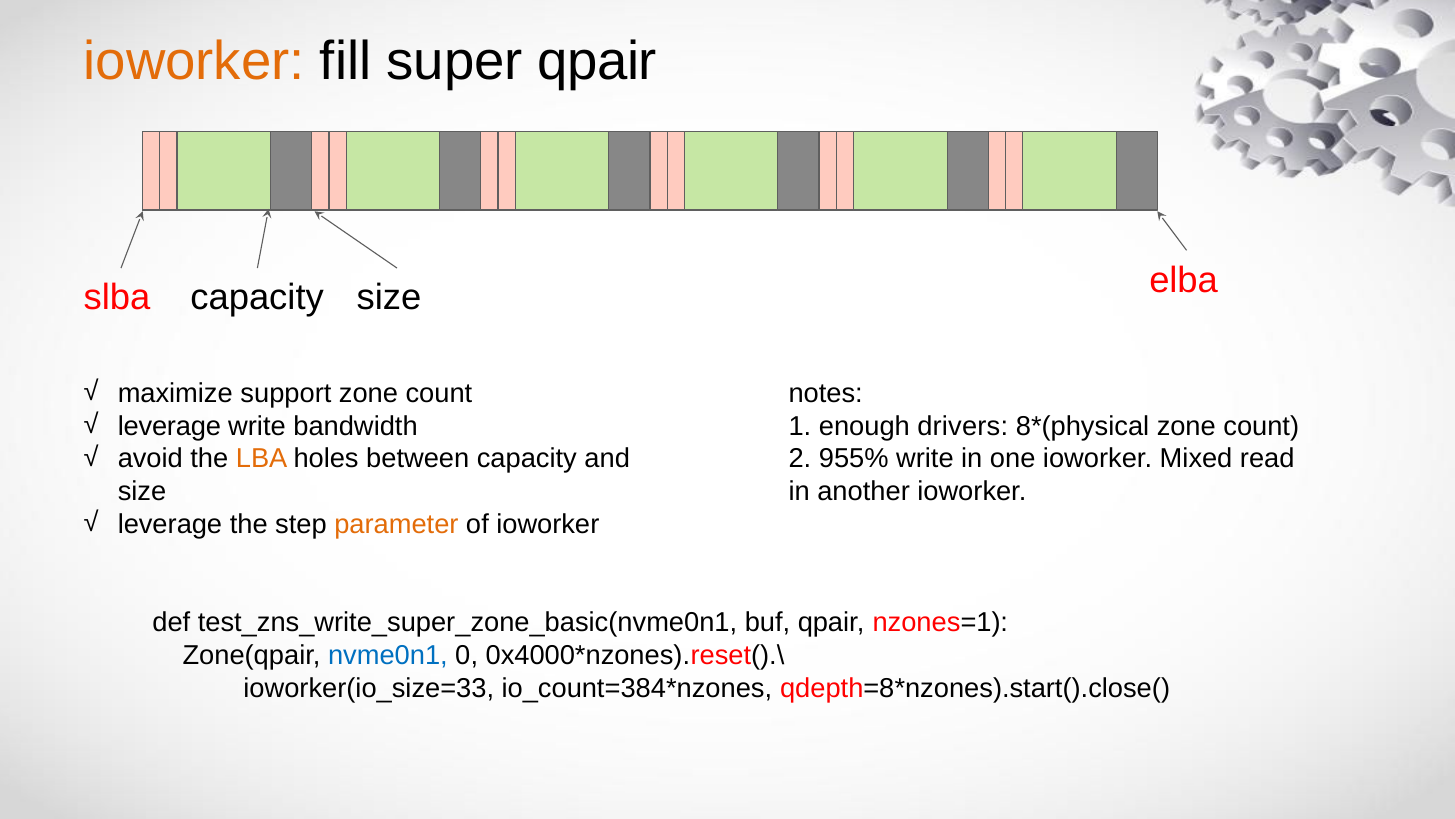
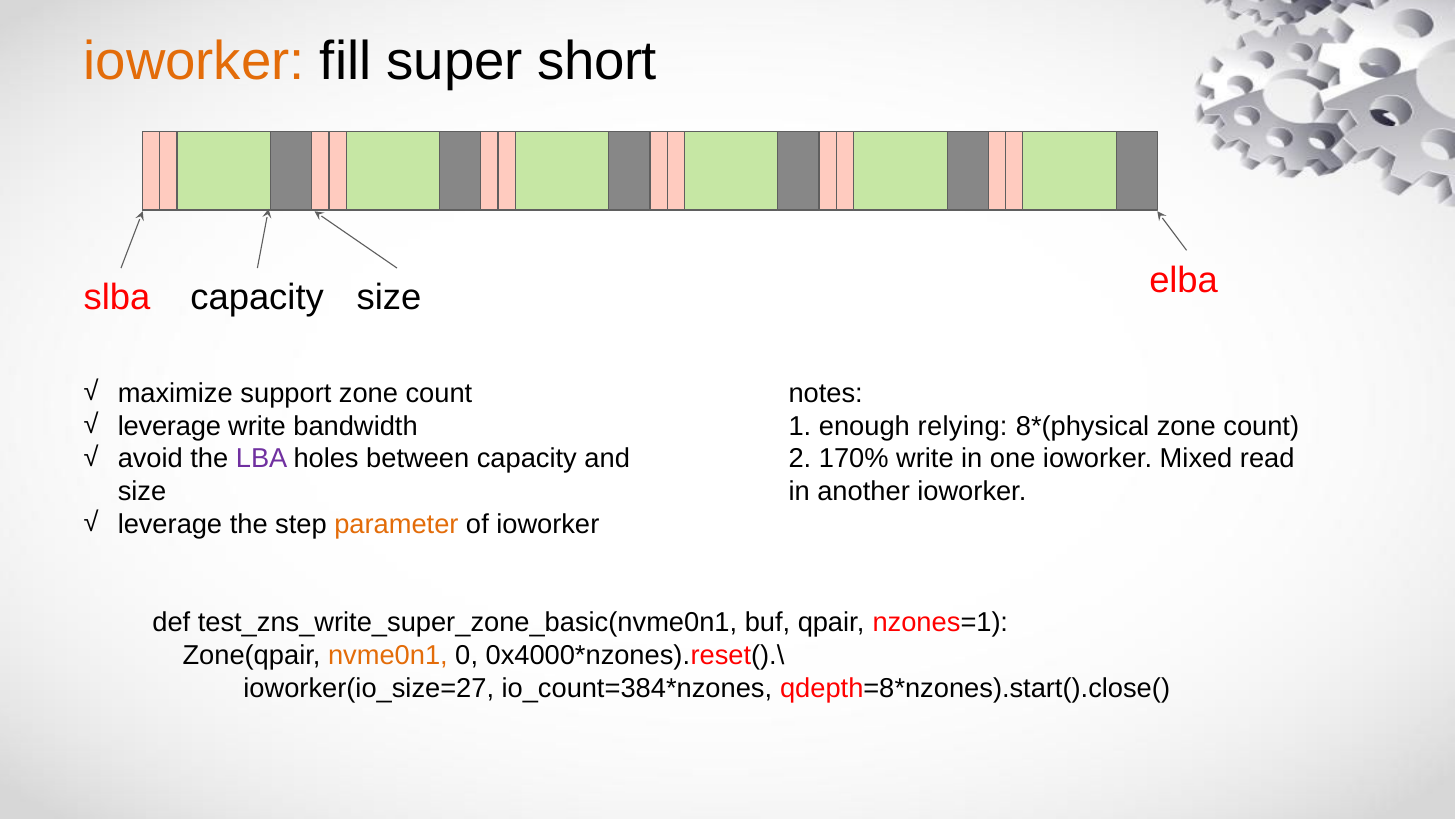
super qpair: qpair -> short
drivers: drivers -> relying
LBA colour: orange -> purple
955%: 955% -> 170%
nvme0n1 colour: blue -> orange
ioworker(io_size=33: ioworker(io_size=33 -> ioworker(io_size=27
